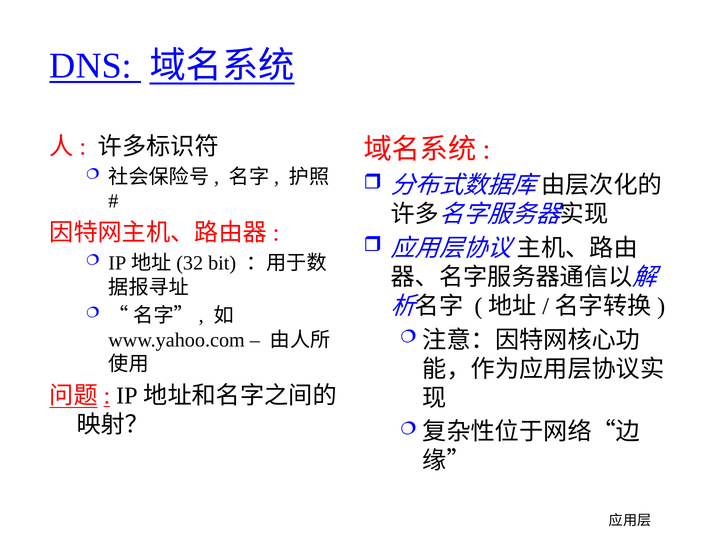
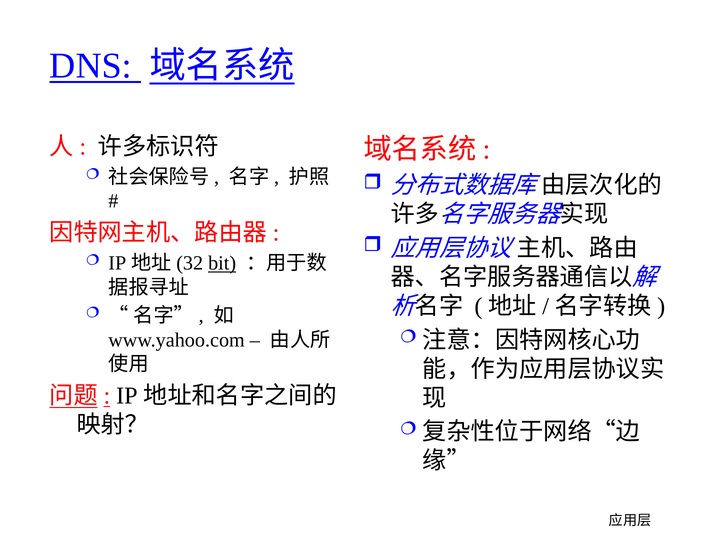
bit underline: none -> present
